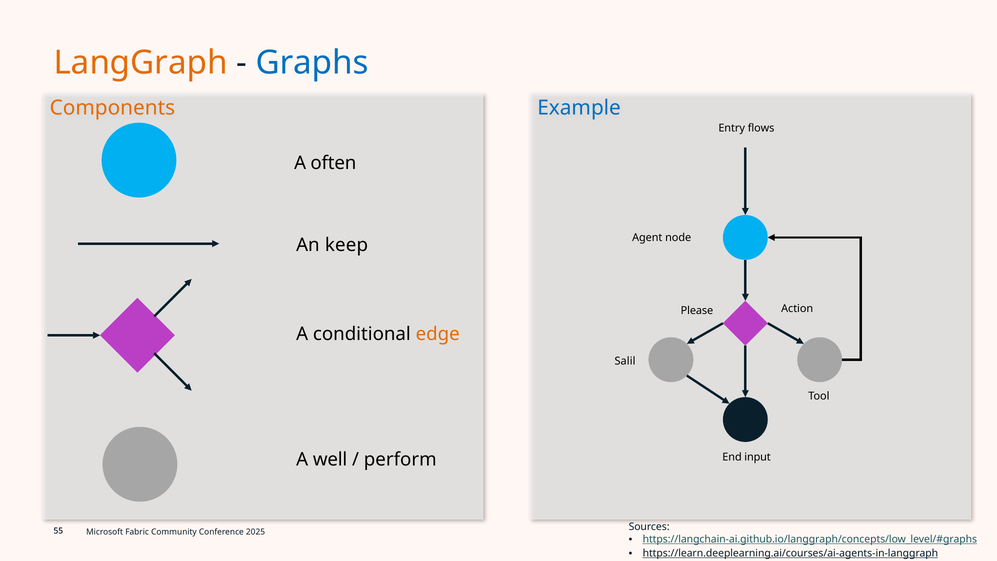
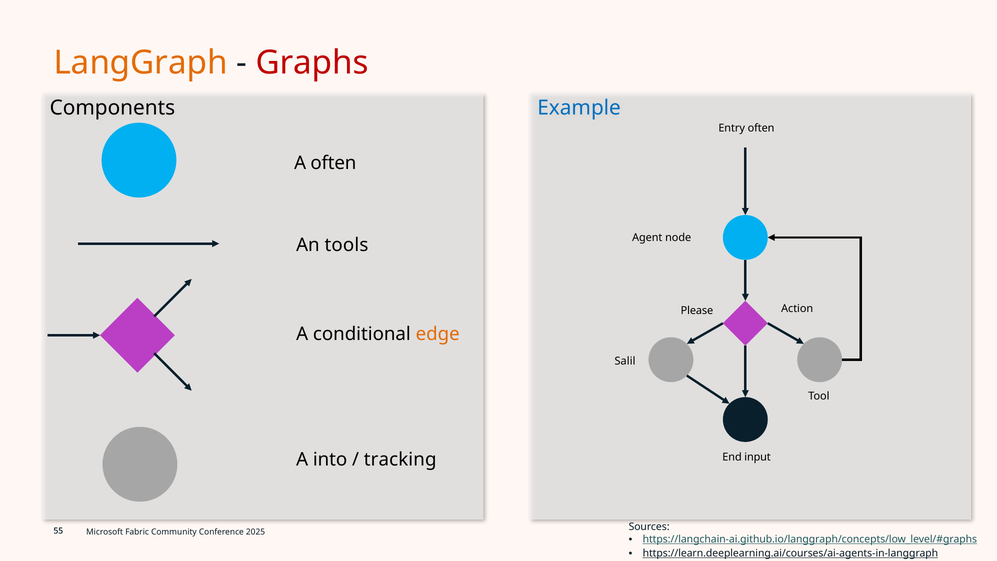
Graphs colour: blue -> red
Components colour: orange -> black
Entry flows: flows -> often
keep: keep -> tools
well: well -> into
perform: perform -> tracking
